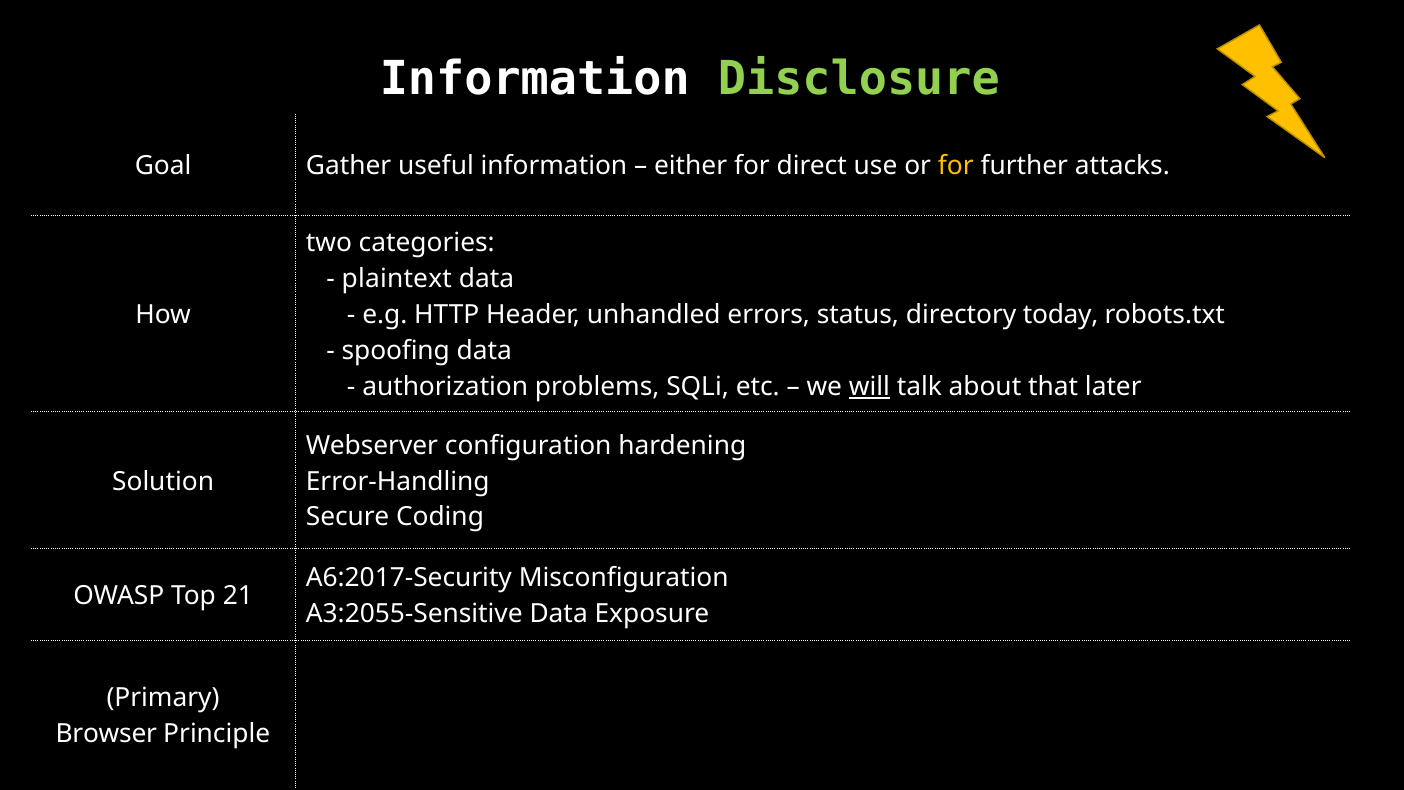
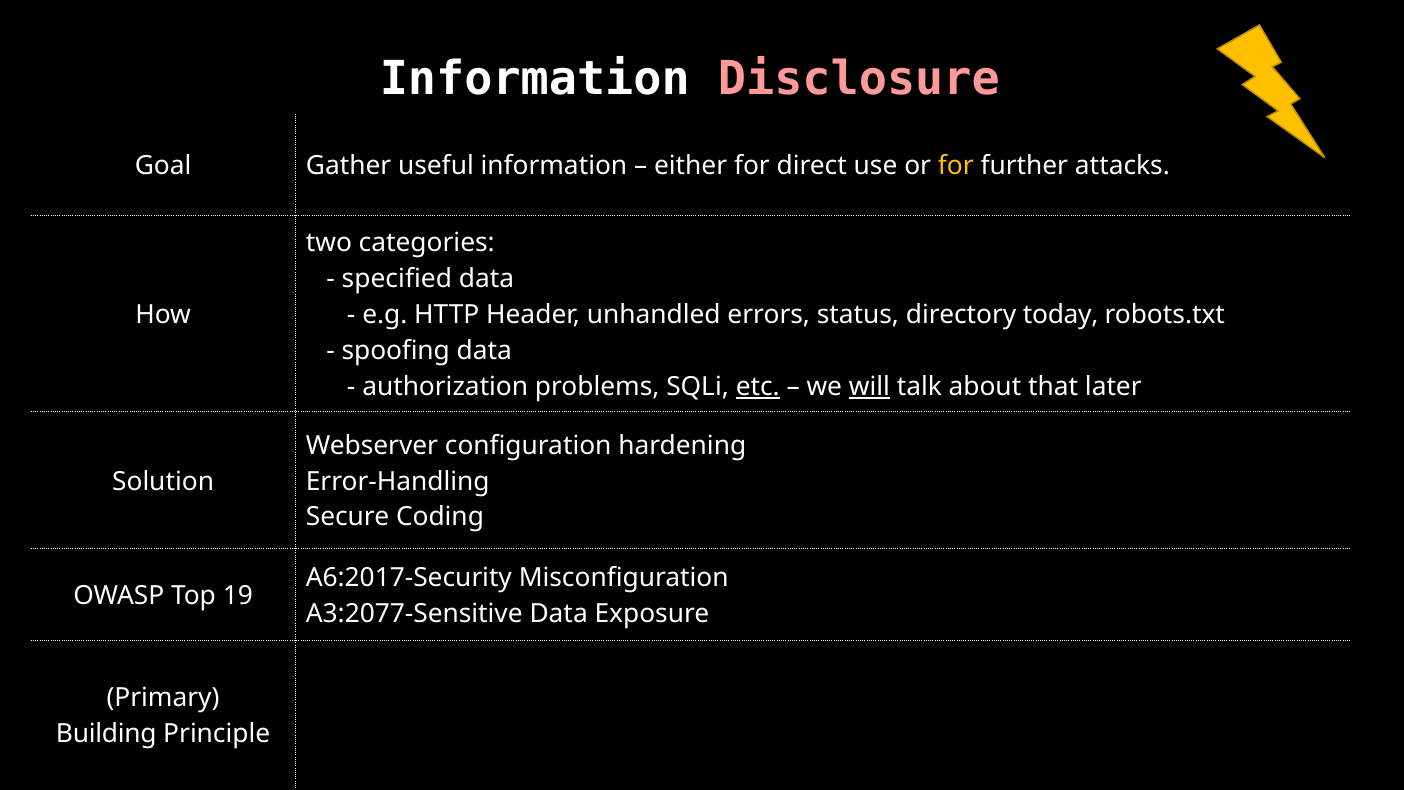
Disclosure colour: light green -> pink
plaintext: plaintext -> specified
etc underline: none -> present
21: 21 -> 19
A3:2055-Sensitive: A3:2055-Sensitive -> A3:2077-Sensitive
Browser: Browser -> Building
